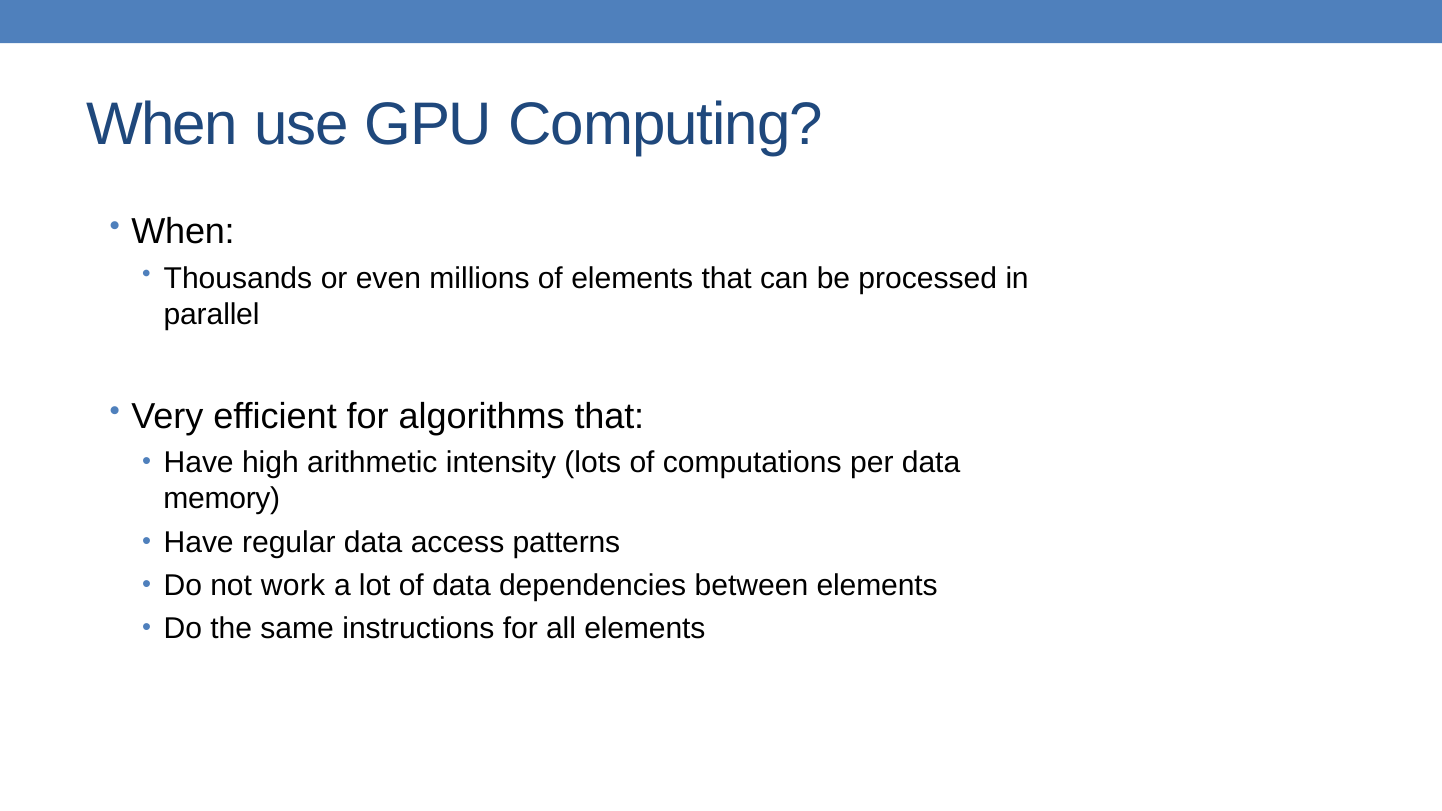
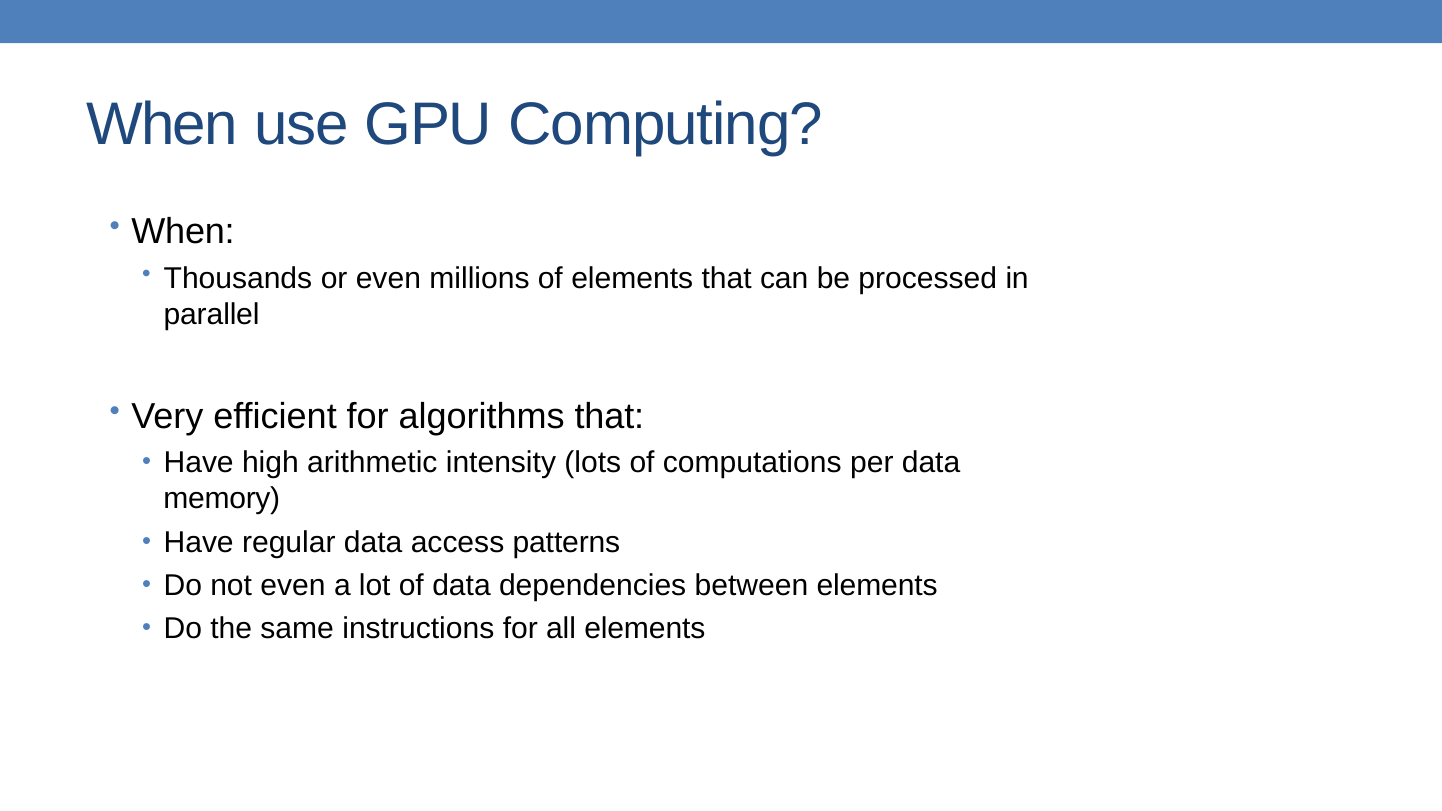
not work: work -> even
